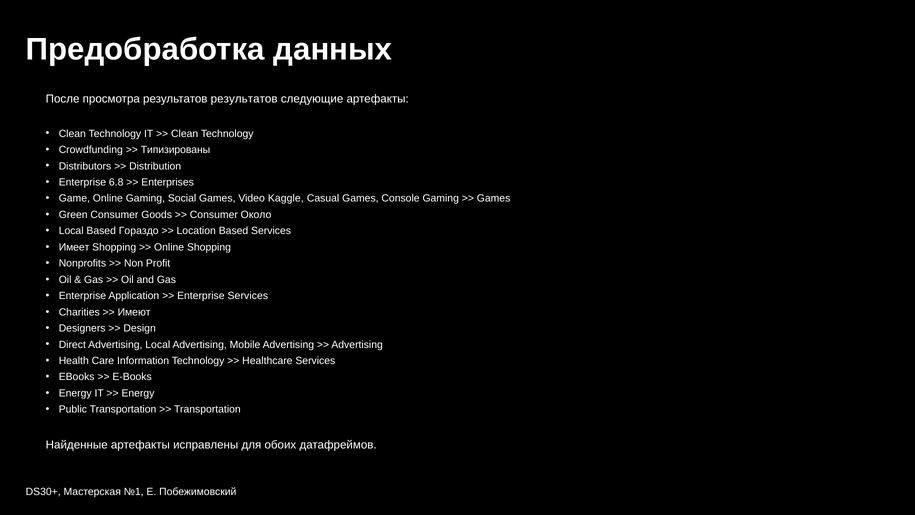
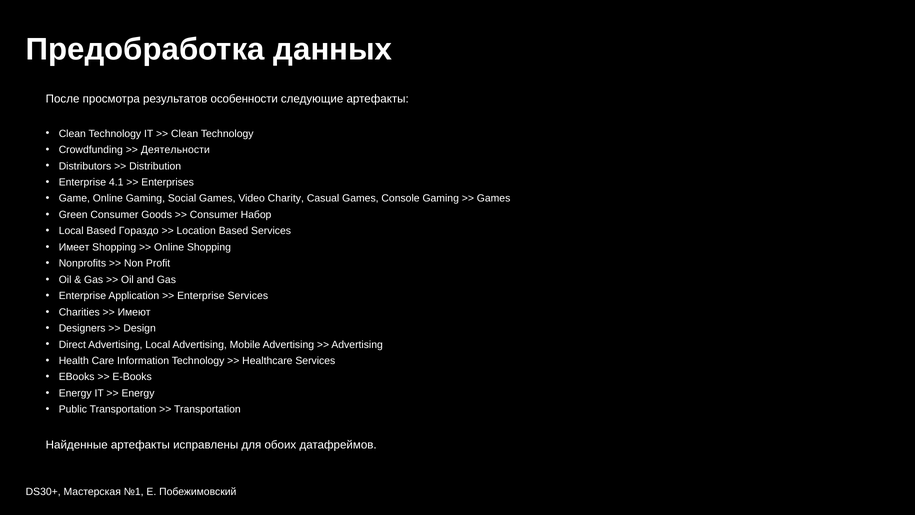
результатов результатов: результатов -> особенности
Типизированы: Типизированы -> Деятельности
6.8: 6.8 -> 4.1
Kaggle: Kaggle -> Charity
Около: Около -> Набор
